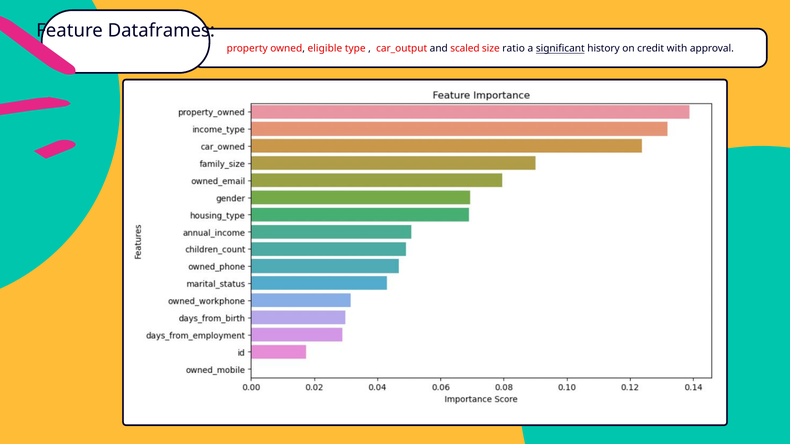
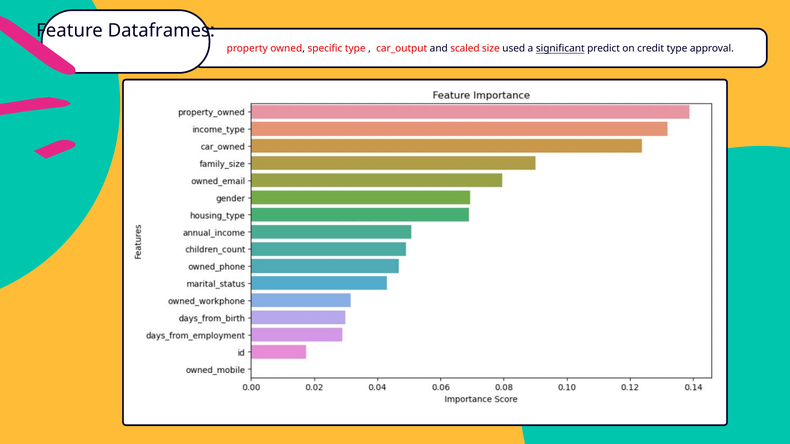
eligible: eligible -> specific
ratio: ratio -> used
history: history -> predict
credit with: with -> type
